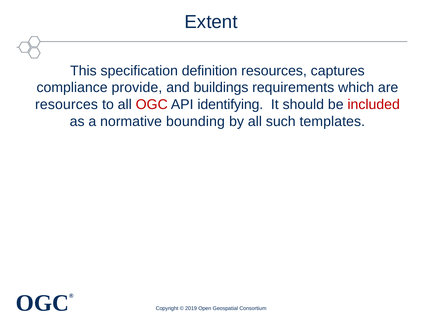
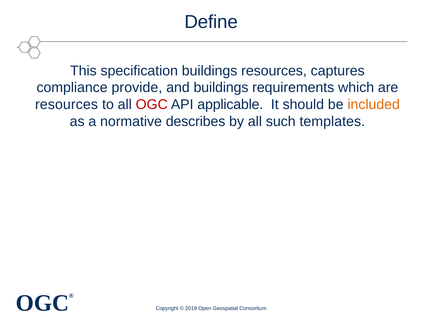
Extent: Extent -> Define
specification definition: definition -> buildings
identifying: identifying -> applicable
included colour: red -> orange
bounding: bounding -> describes
